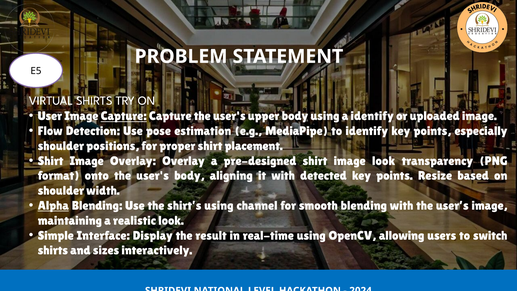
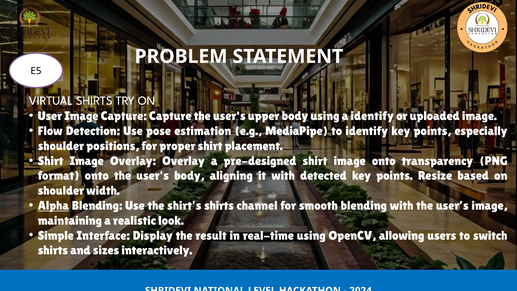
Capture at (124, 116) underline: present -> none
image look: look -> onto
shirt’s using: using -> shirts
